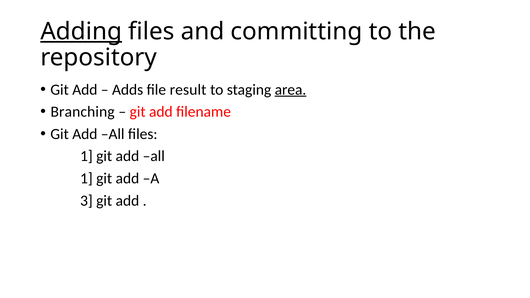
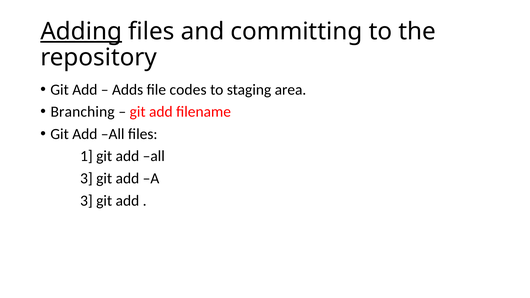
result: result -> codes
area underline: present -> none
1 at (86, 178): 1 -> 3
